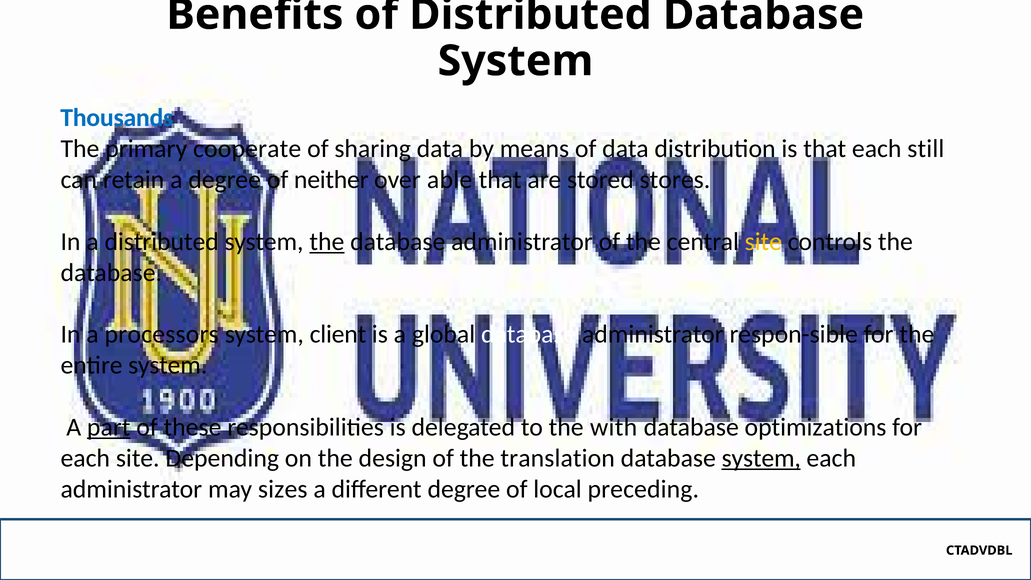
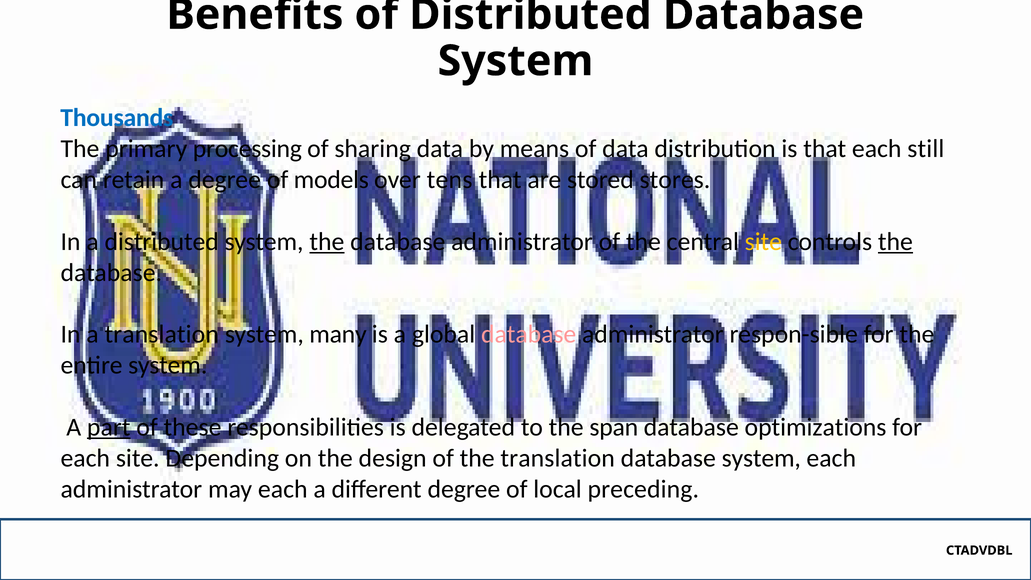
cooperate: cooperate -> processing
neither: neither -> models
able: able -> tens
the at (895, 242) underline: none -> present
a processors: processors -> translation
client: client -> many
database at (529, 334) colour: white -> pink
with: with -> span
system at (761, 458) underline: present -> none
may sizes: sizes -> each
